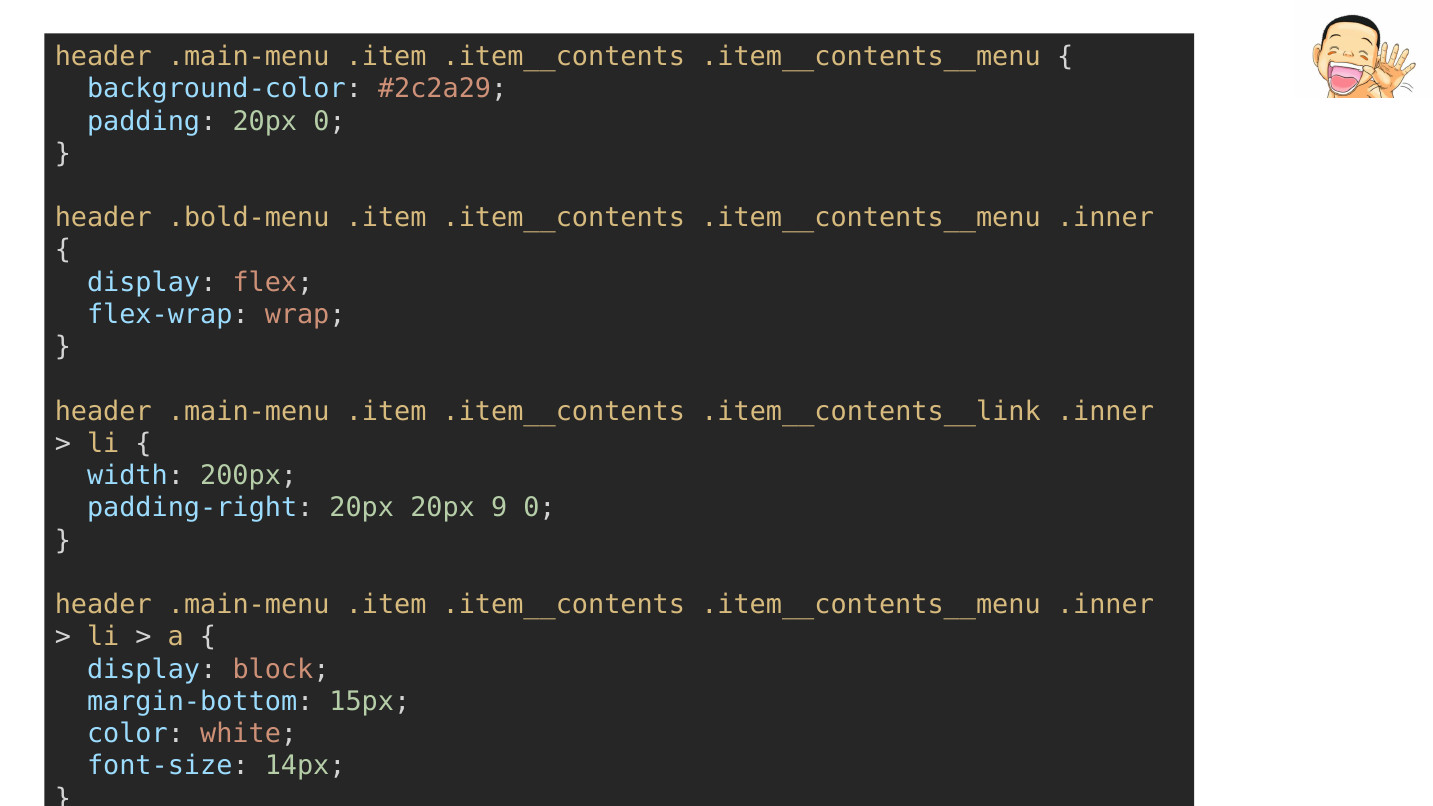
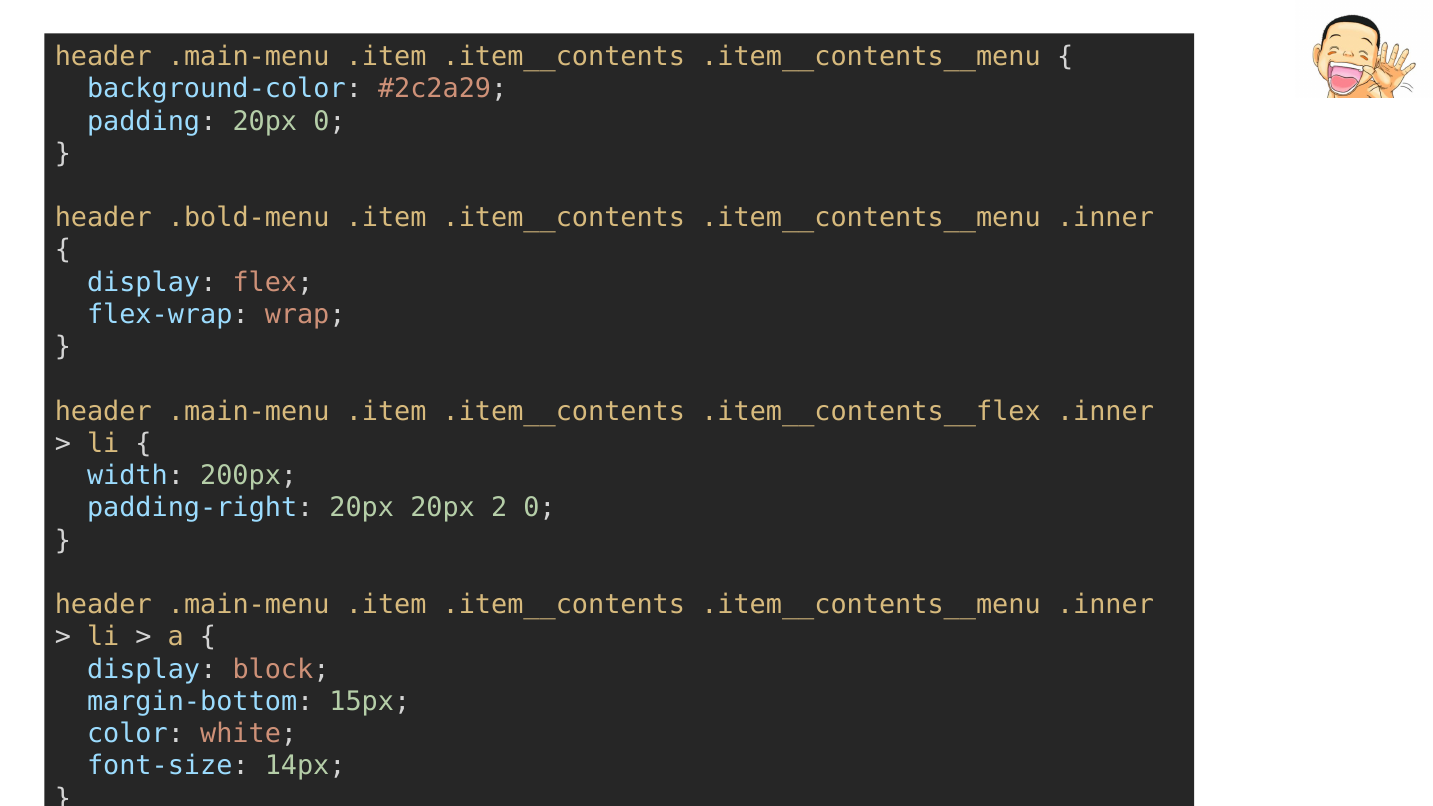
.item__contents__link: .item__contents__link -> .item__contents__flex
9: 9 -> 2
